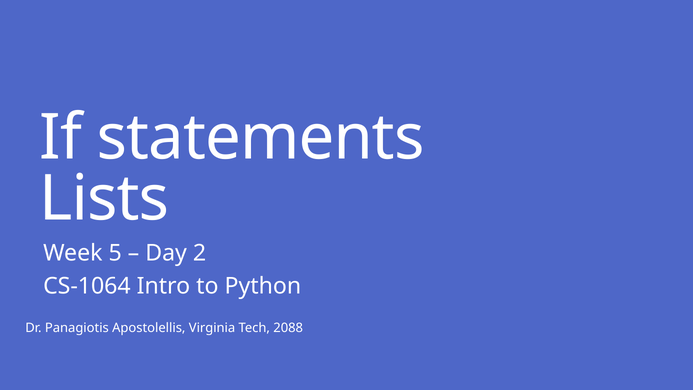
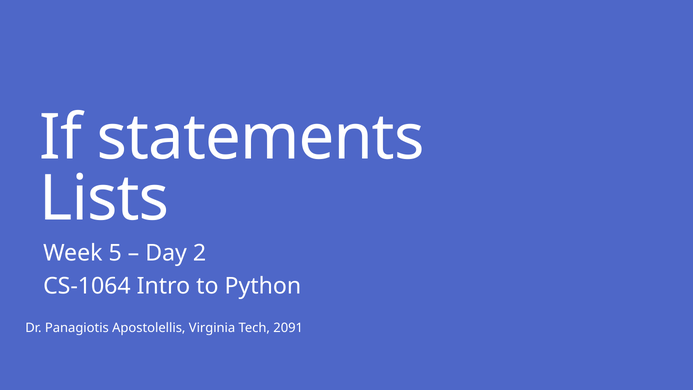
2088: 2088 -> 2091
